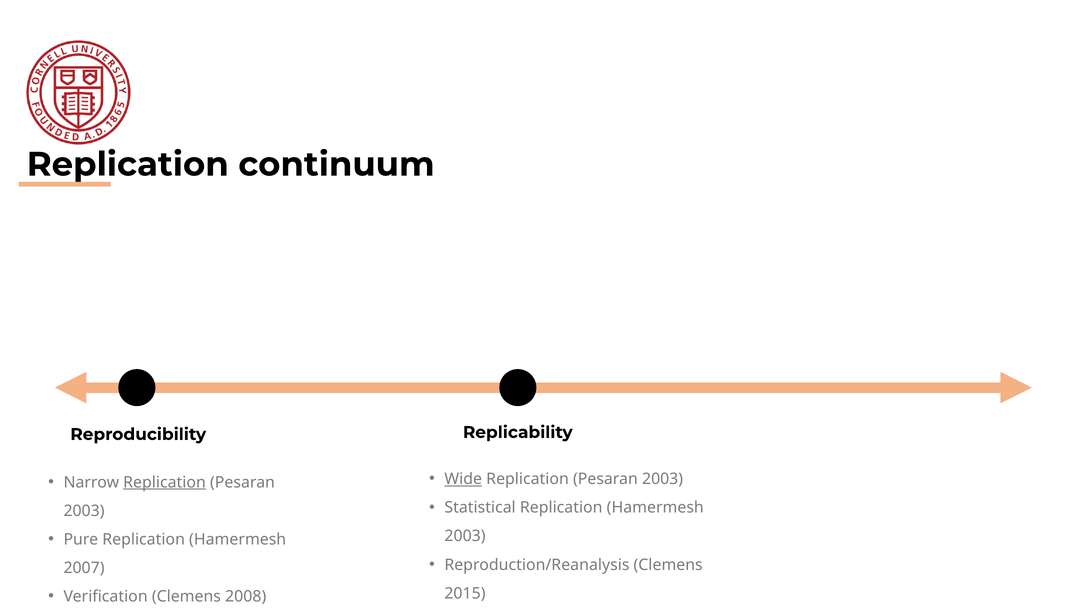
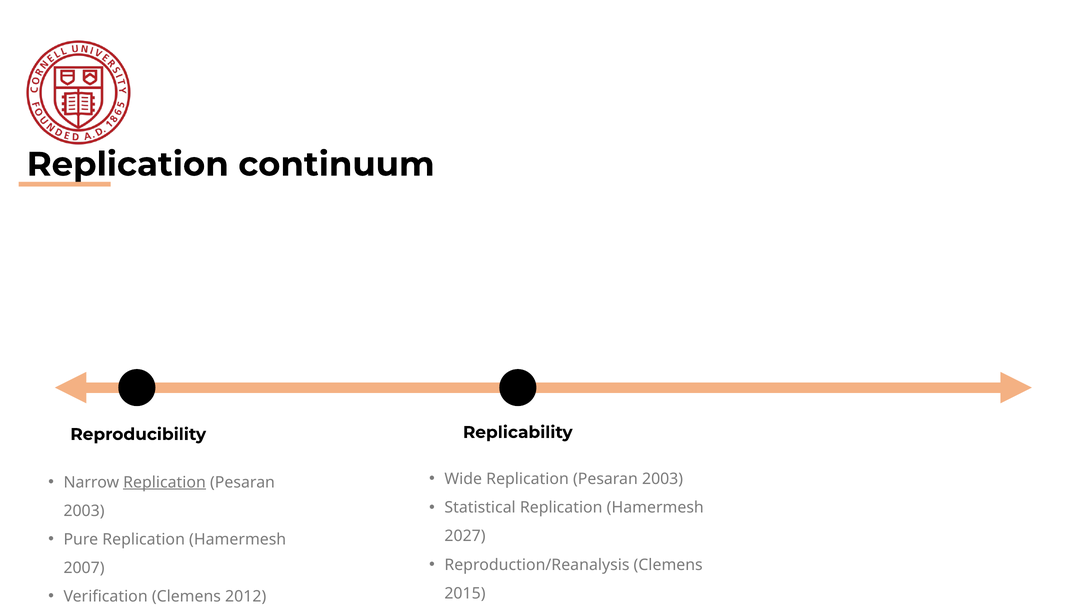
Wide underline: present -> none
2003 at (465, 536): 2003 -> 2027
2008: 2008 -> 2012
